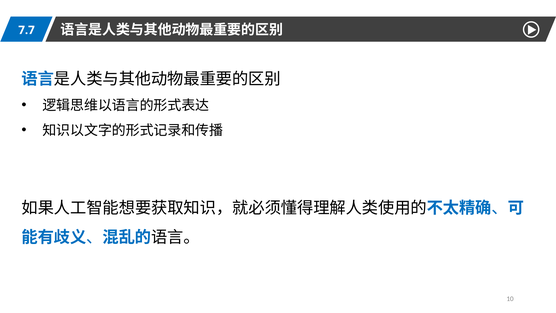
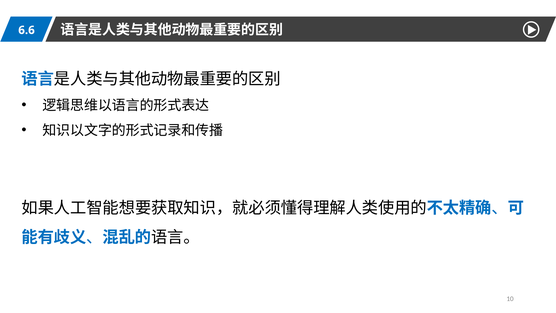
7.7: 7.7 -> 6.6
